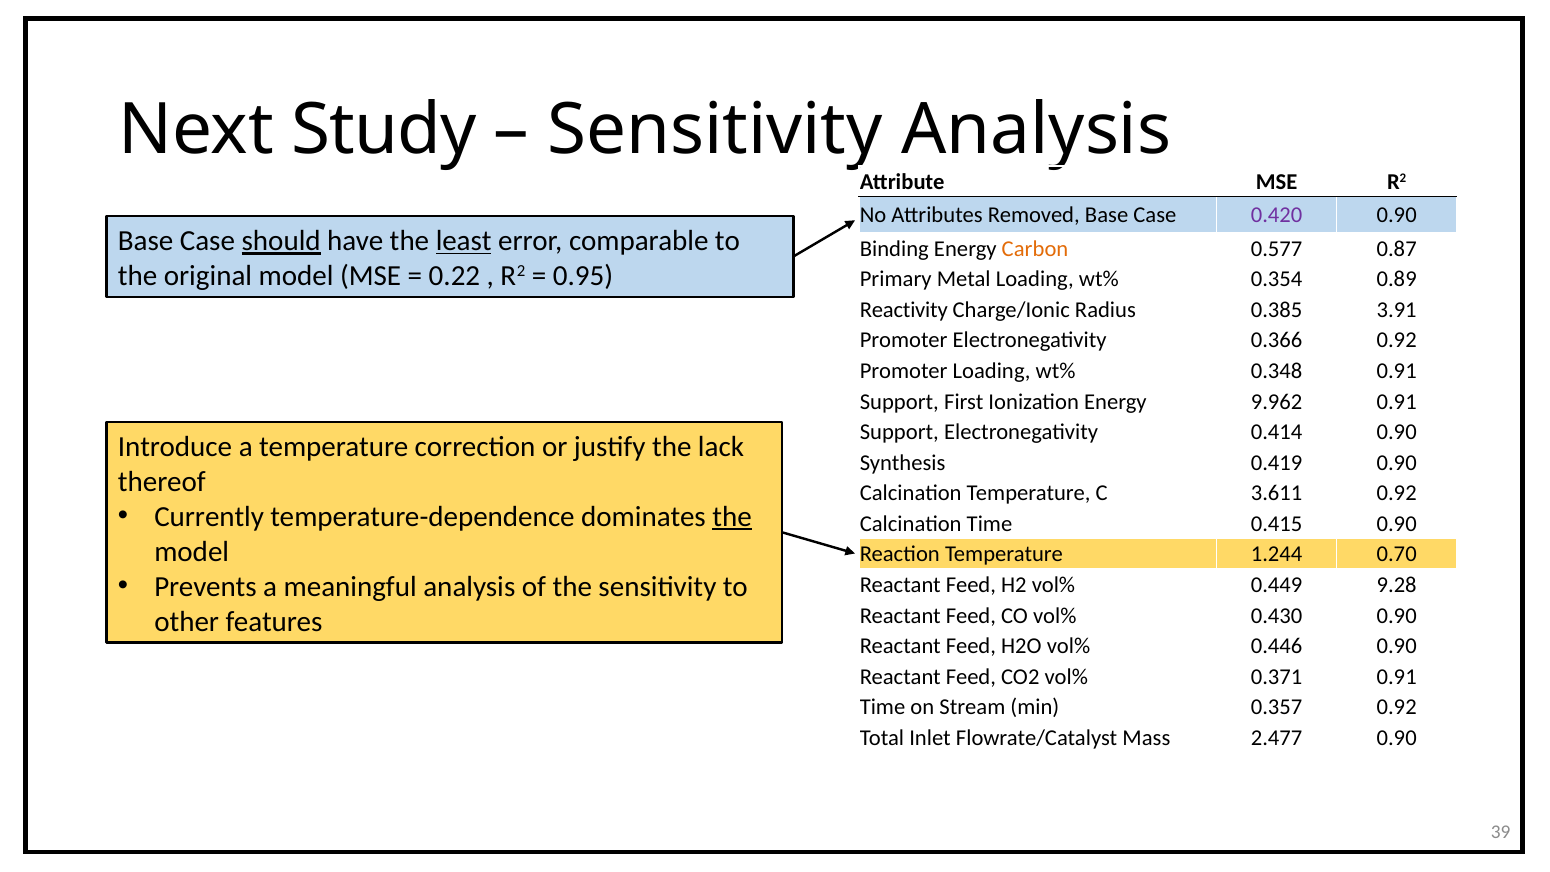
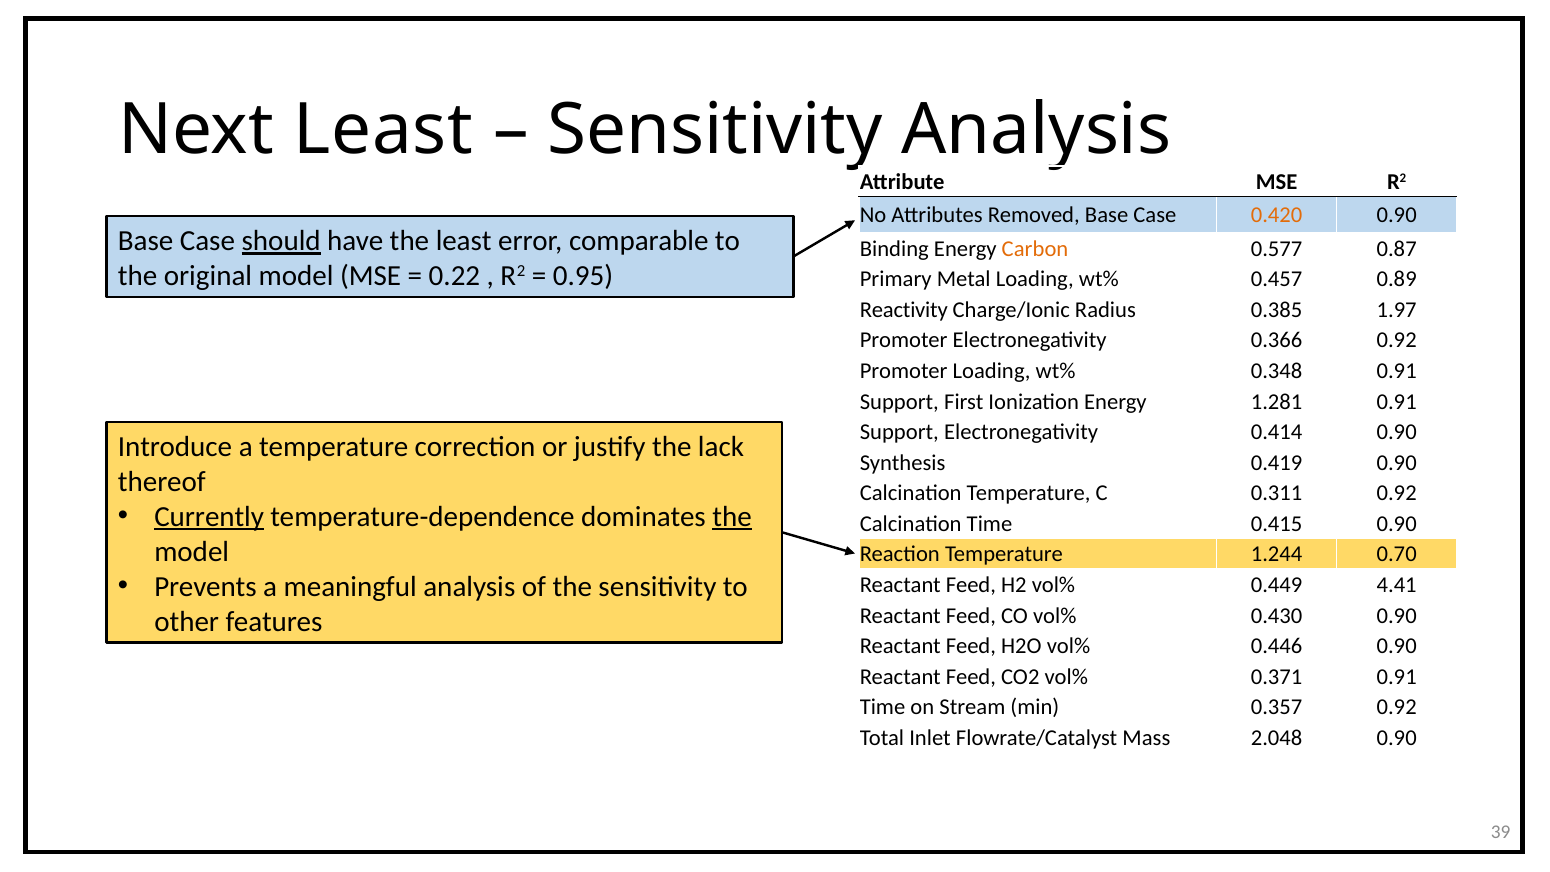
Next Study: Study -> Least
0.420 colour: purple -> orange
least at (464, 241) underline: present -> none
0.354: 0.354 -> 0.457
3.91: 3.91 -> 1.97
9.962: 9.962 -> 1.281
3.611: 3.611 -> 0.311
Currently underline: none -> present
9.28: 9.28 -> 4.41
2.477: 2.477 -> 2.048
